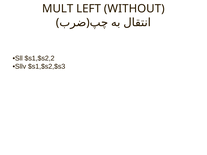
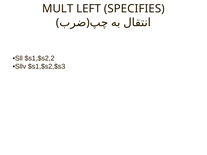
WITHOUT: WITHOUT -> SPECIFIES
